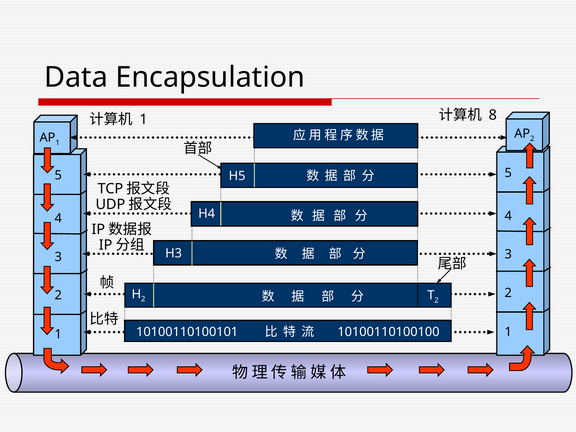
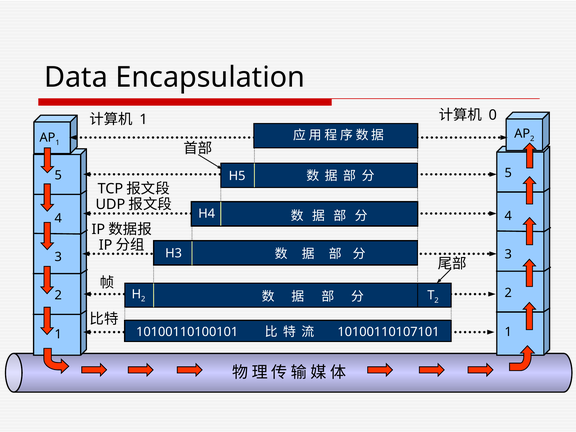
8: 8 -> 0
10100110100100: 10100110100100 -> 10100110107101
